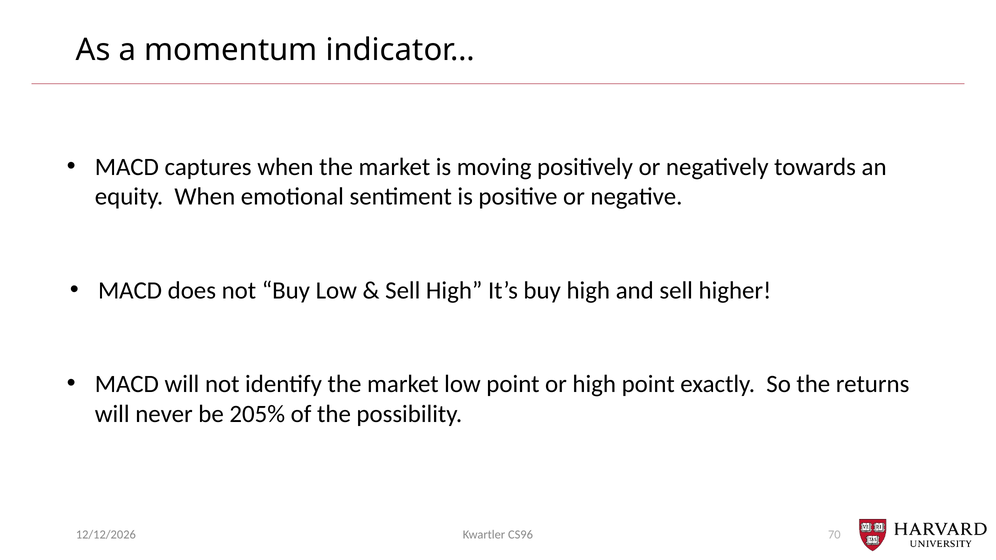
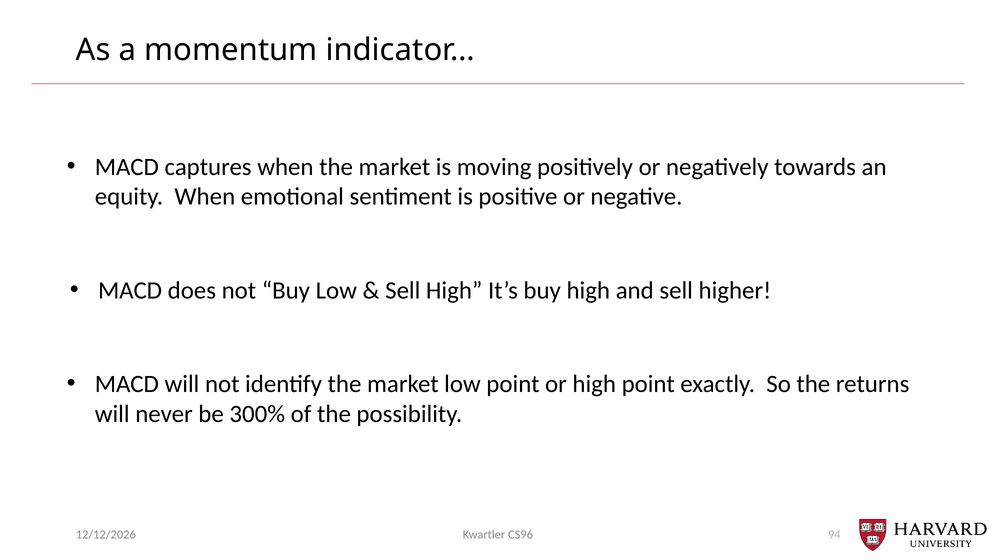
205%: 205% -> 300%
70: 70 -> 94
